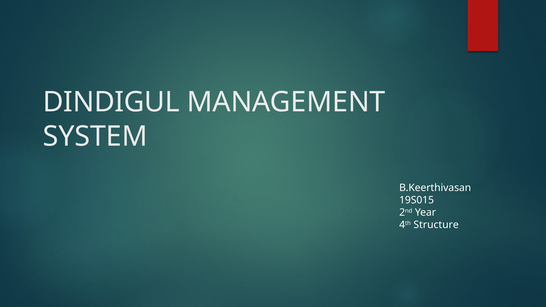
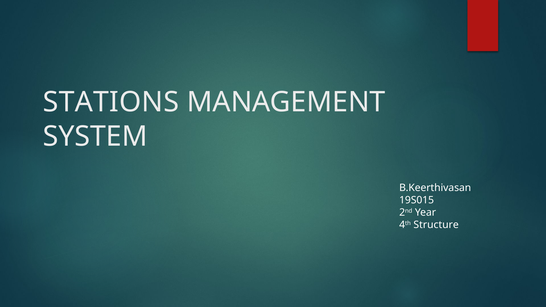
DINDIGUL: DINDIGUL -> STATIONS
